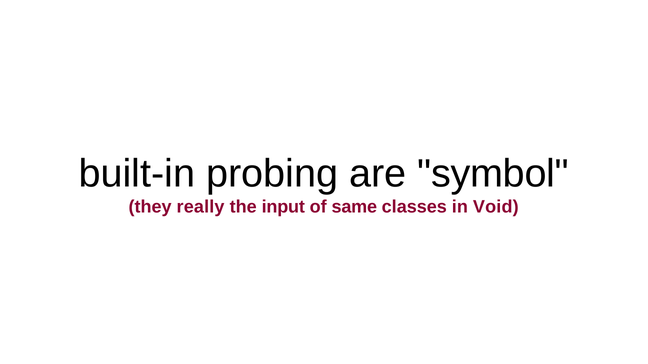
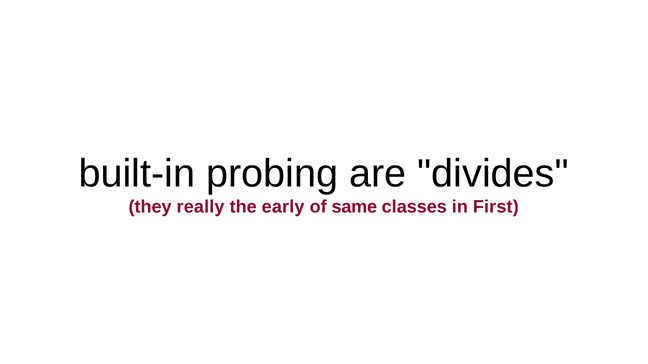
symbol: symbol -> divides
input: input -> early
Void: Void -> First
